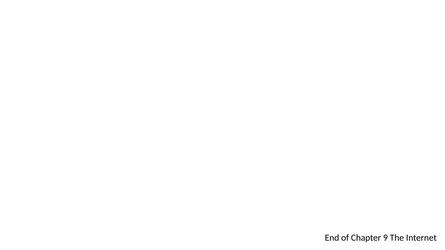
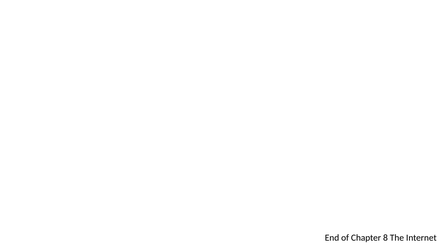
9: 9 -> 8
